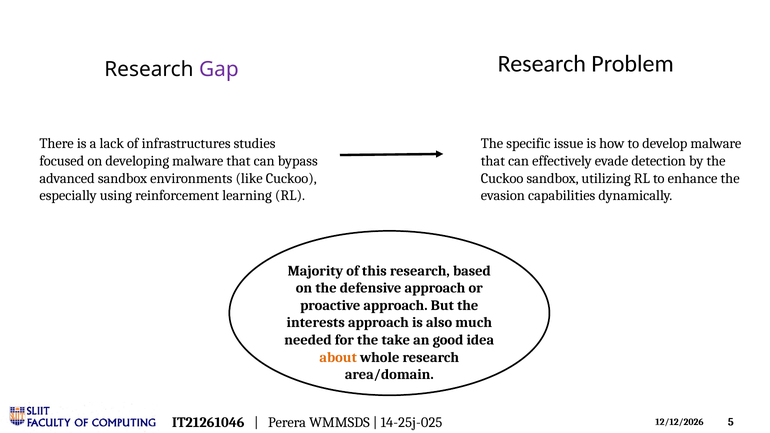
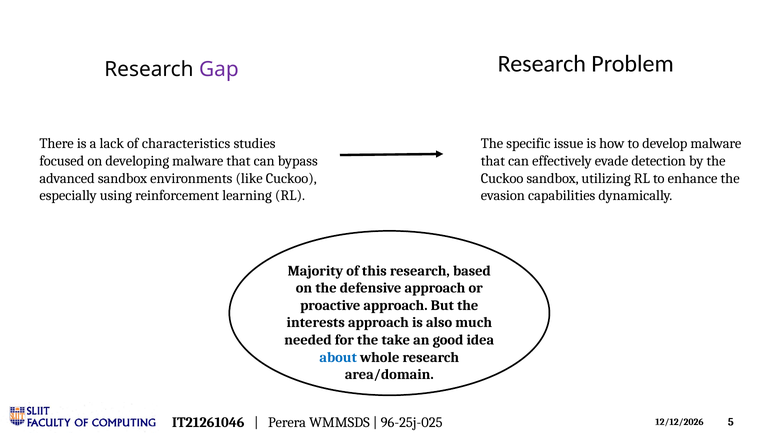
infrastructures: infrastructures -> characteristics
about colour: orange -> blue
14-25j-025: 14-25j-025 -> 96-25j-025
